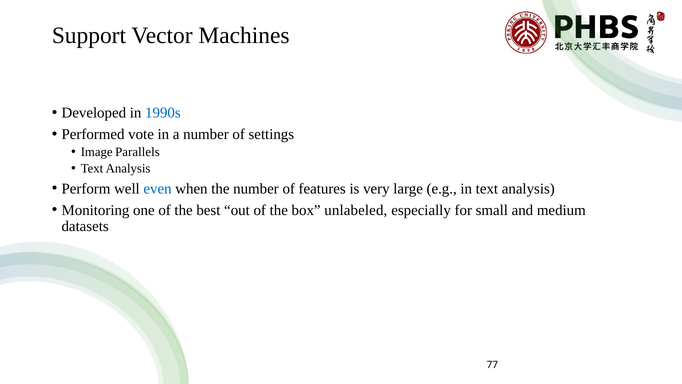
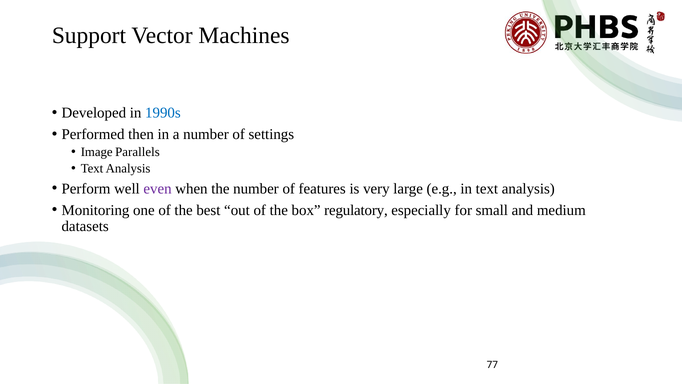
vote: vote -> then
even colour: blue -> purple
unlabeled: unlabeled -> regulatory
